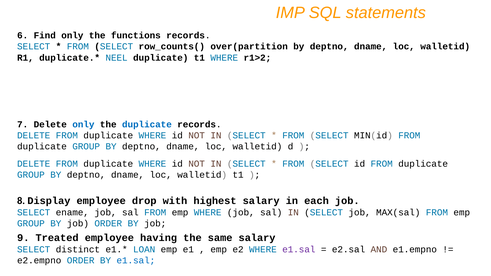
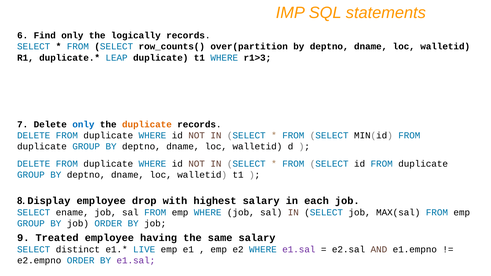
functions: functions -> logically
NEEL: NEEL -> LEAP
r1>2: r1>2 -> r1>3
duplicate at (147, 125) colour: blue -> orange
LOAN: LOAN -> LIVE
e1.sal at (136, 261) colour: blue -> purple
